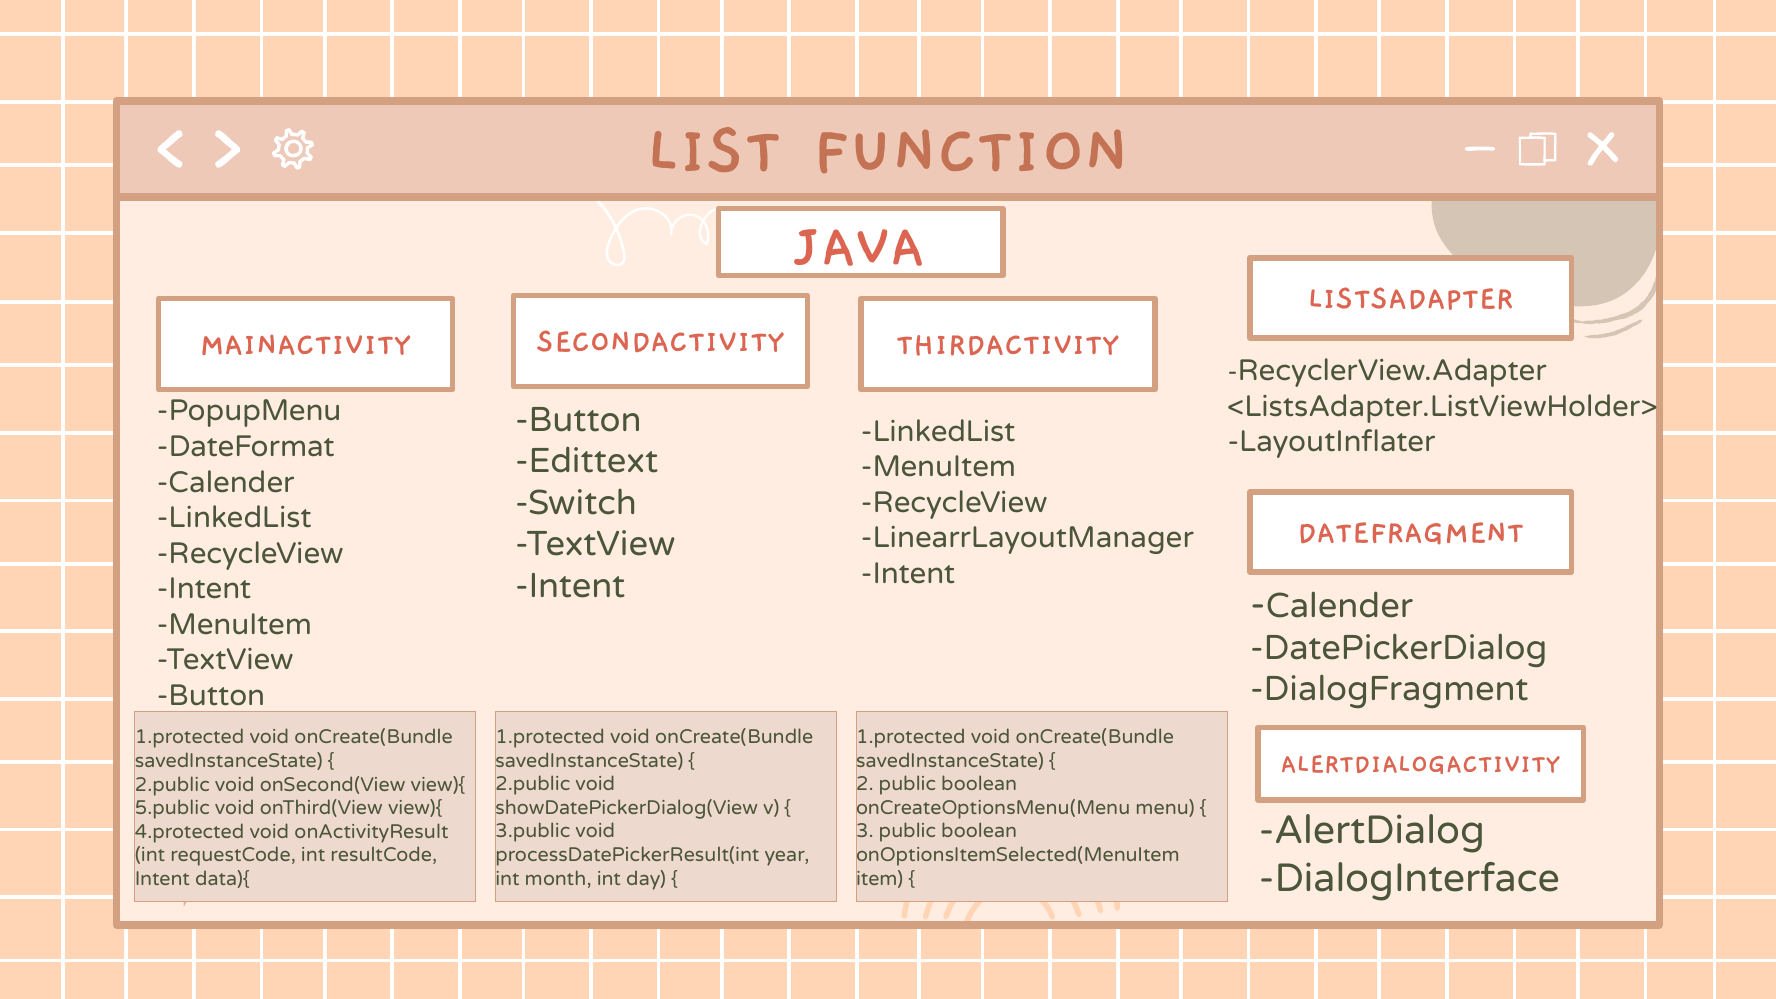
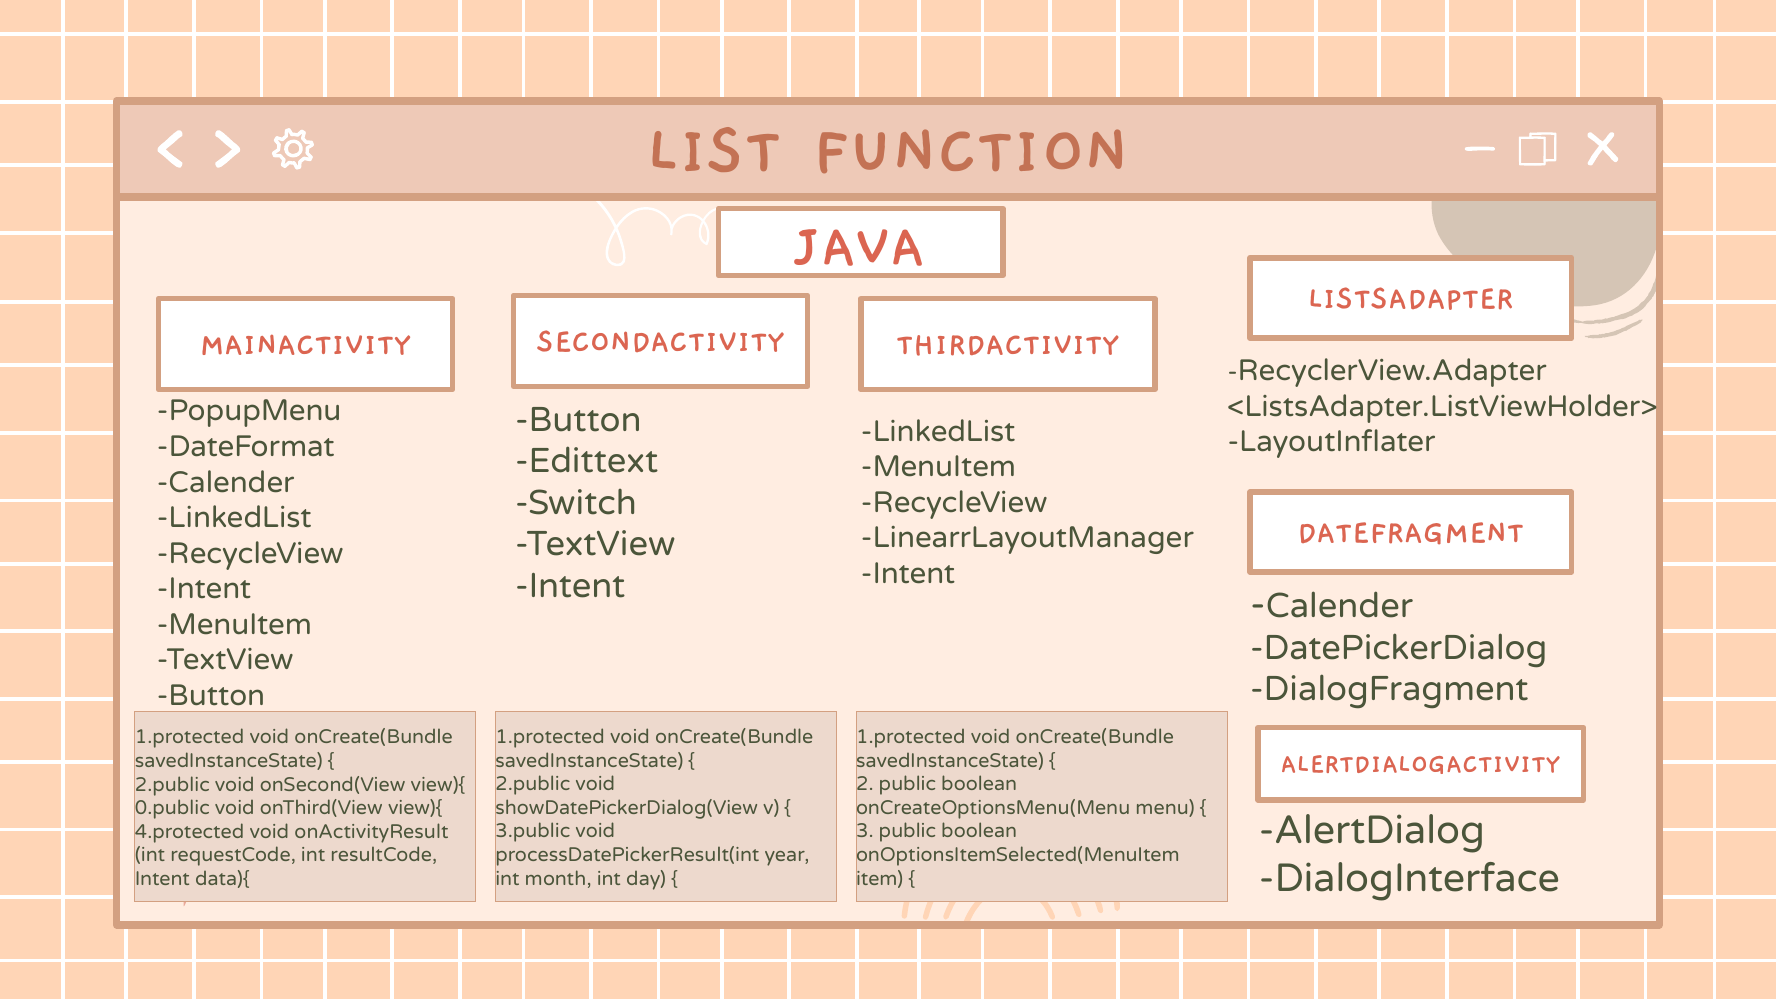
5.public: 5.public -> 0.public
